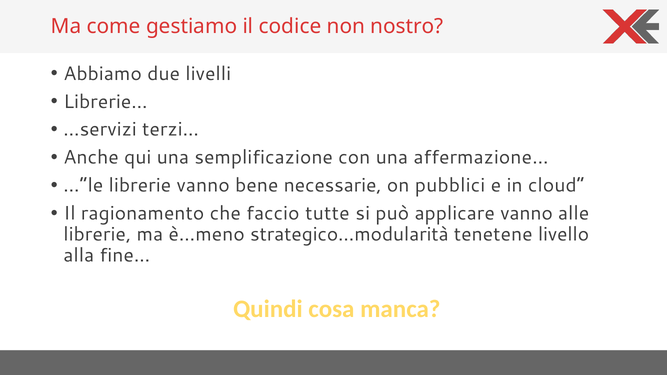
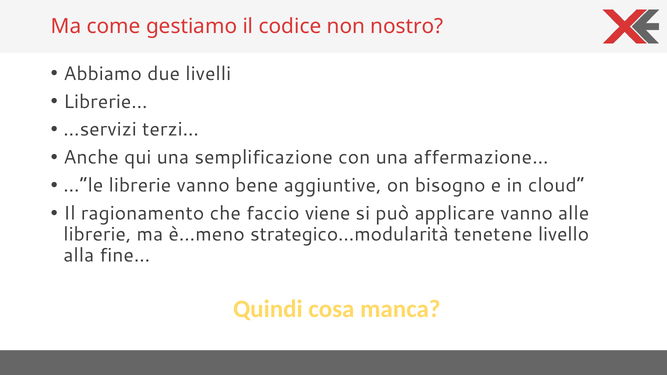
necessarie: necessarie -> aggiuntive
pubblici: pubblici -> bisogno
tutte: tutte -> viene
